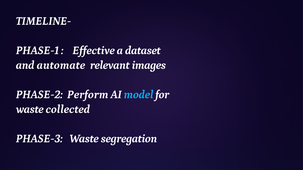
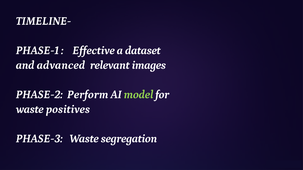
automate: automate -> advanced
model colour: light blue -> light green
collected: collected -> positives
